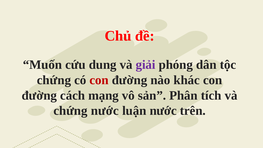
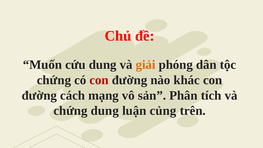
giải colour: purple -> orange
chứng nước: nước -> dung
luận nước: nước -> củng
